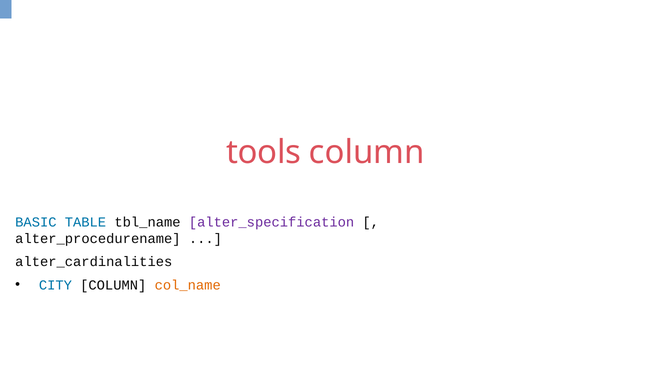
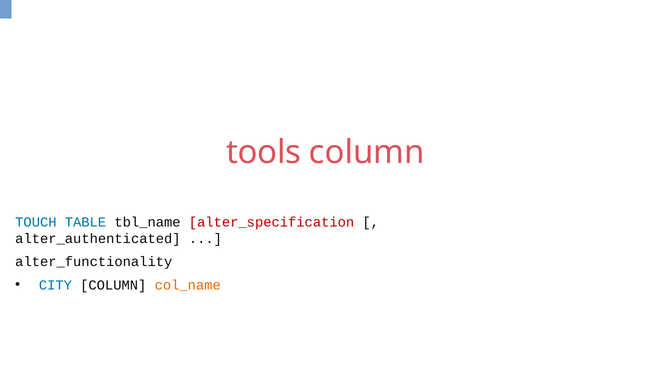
BASIC: BASIC -> TOUCH
alter_specification colour: purple -> red
alter_procedurename: alter_procedurename -> alter_authenticated
alter_cardinalities: alter_cardinalities -> alter_functionality
